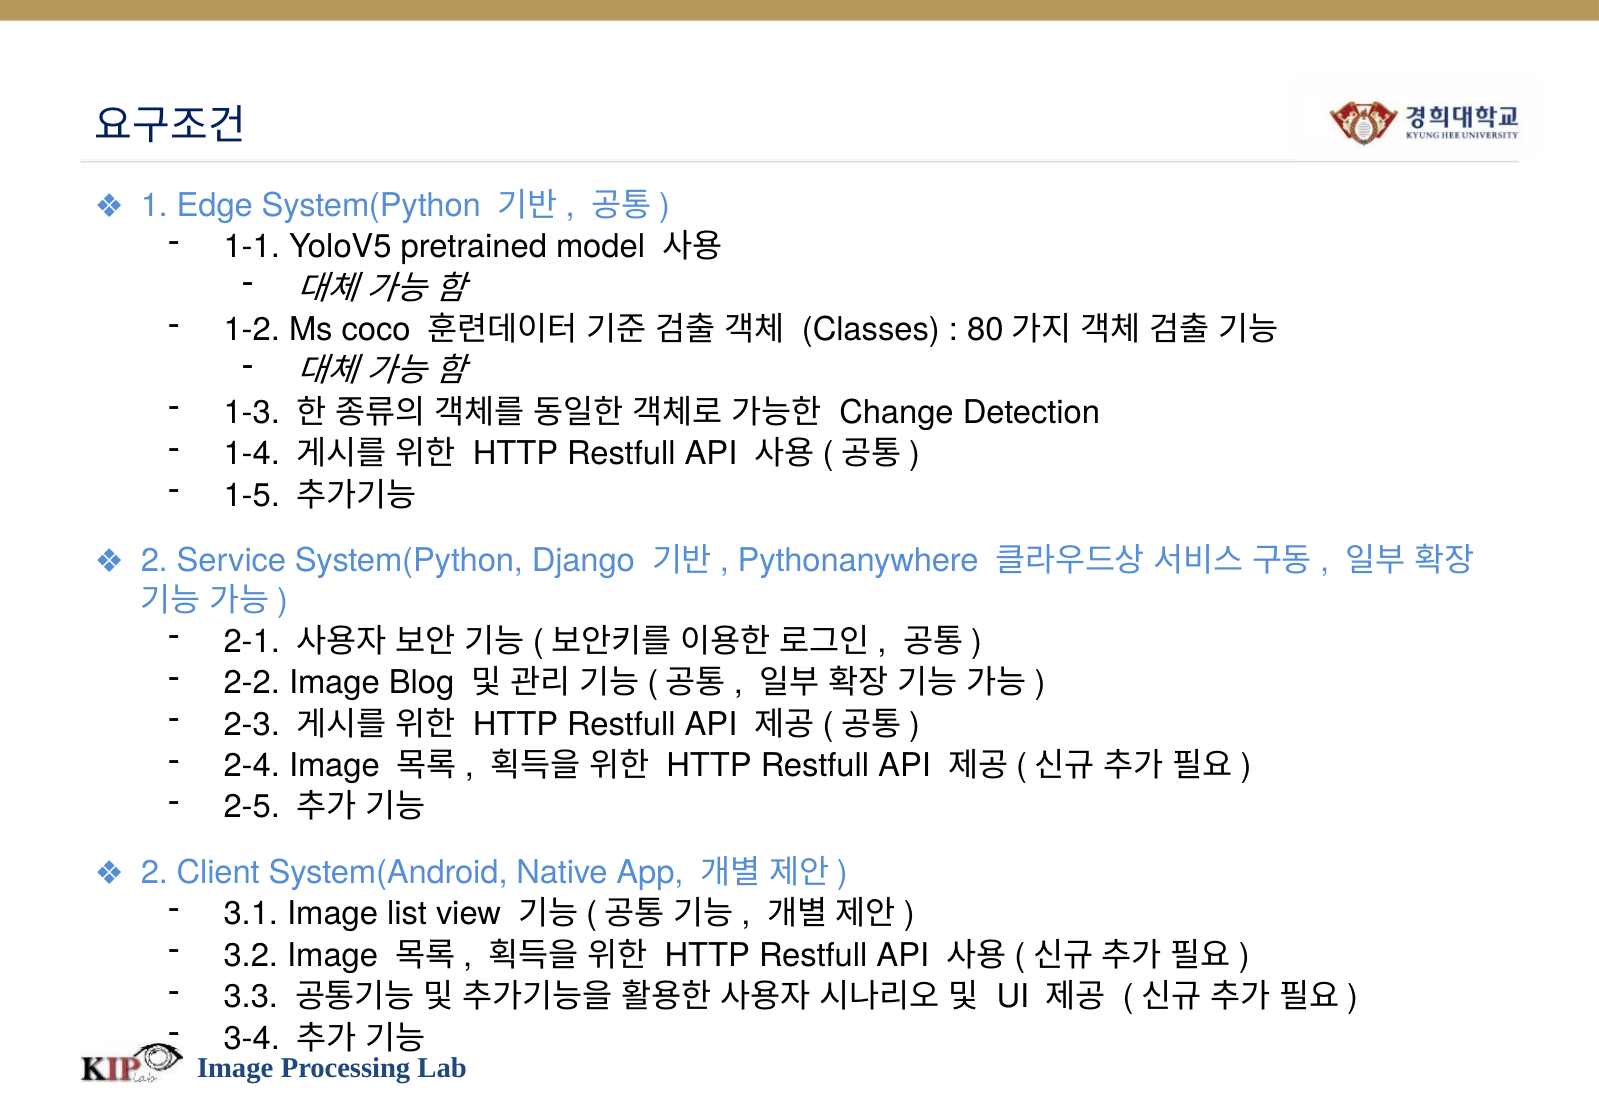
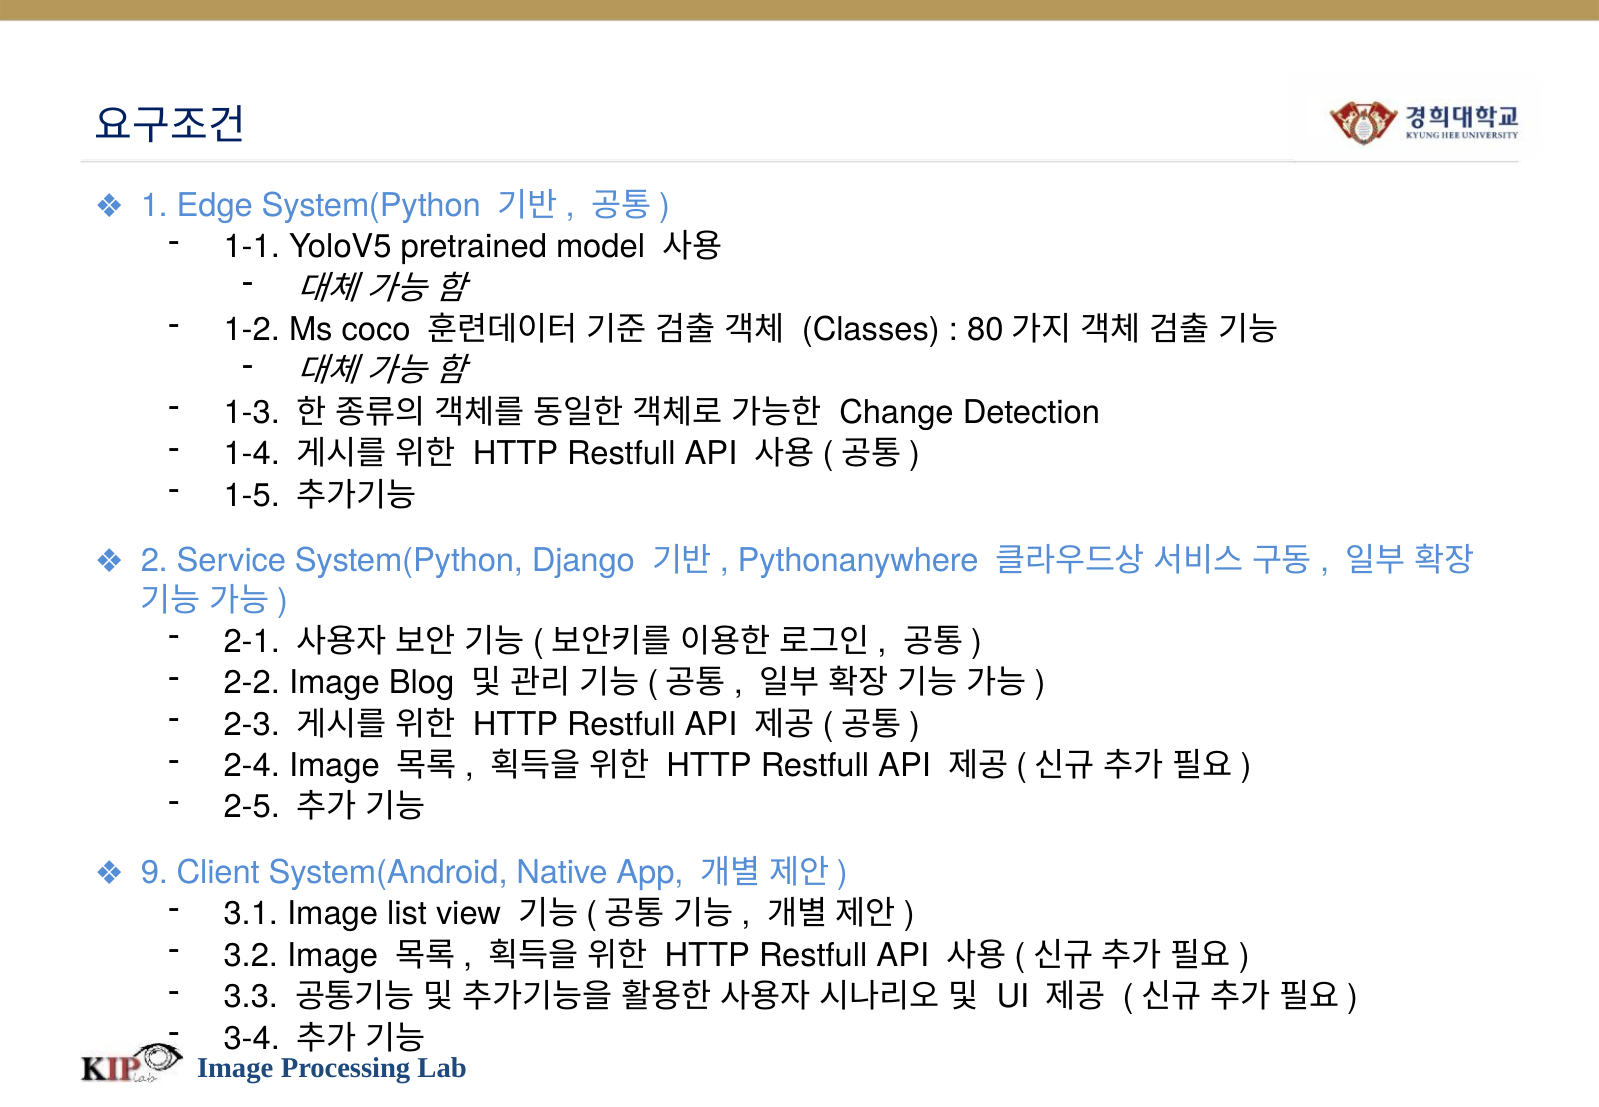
2 at (154, 873): 2 -> 9
